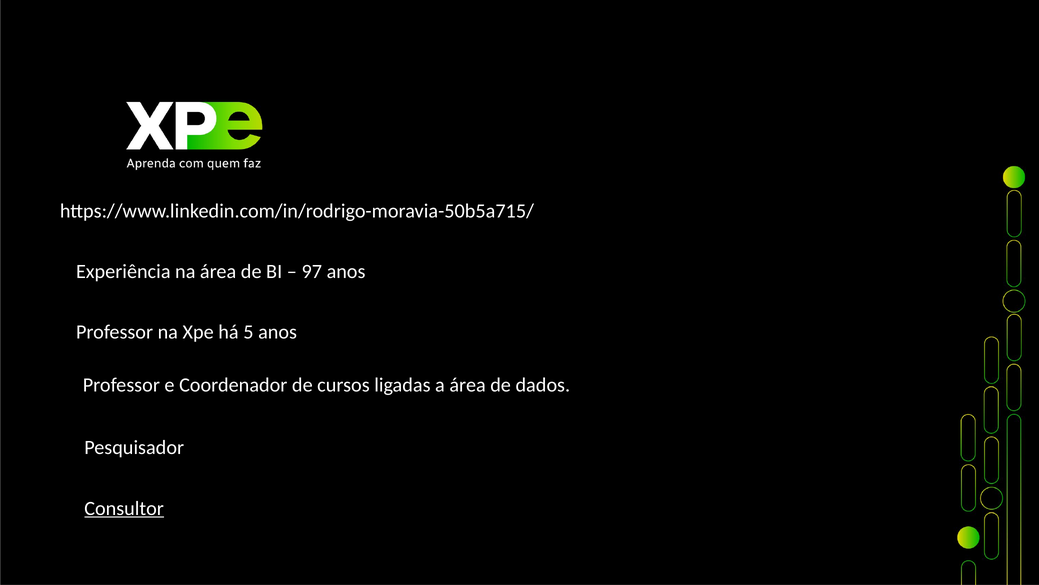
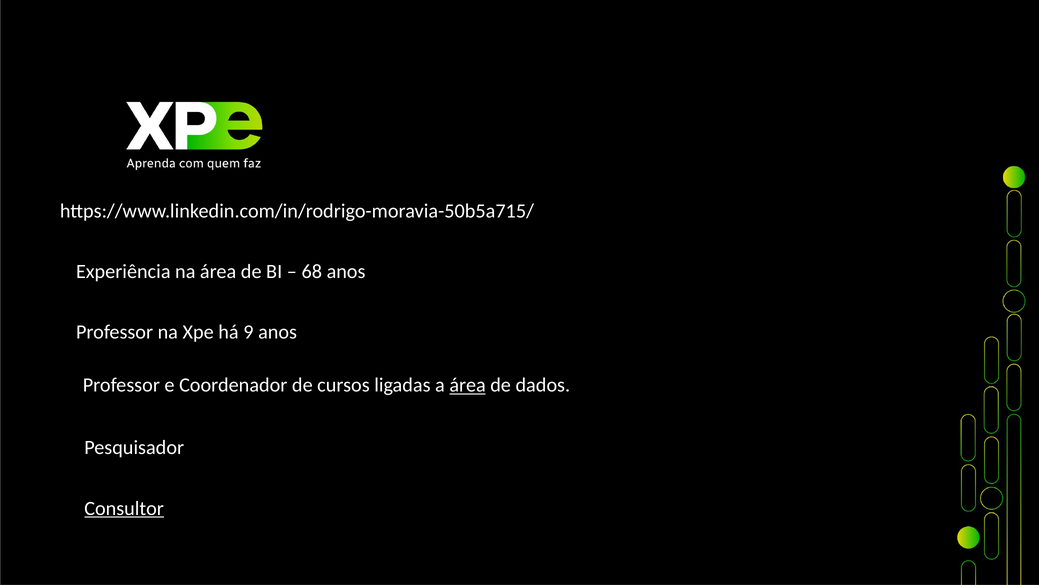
97: 97 -> 68
5: 5 -> 9
área at (468, 385) underline: none -> present
